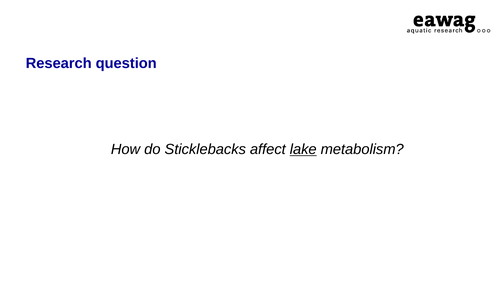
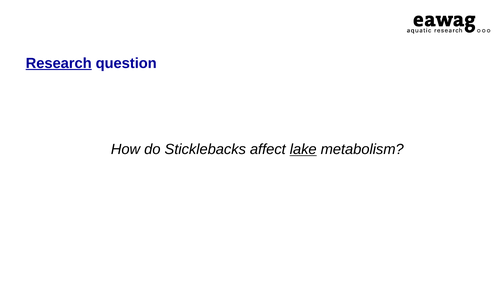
Research underline: none -> present
